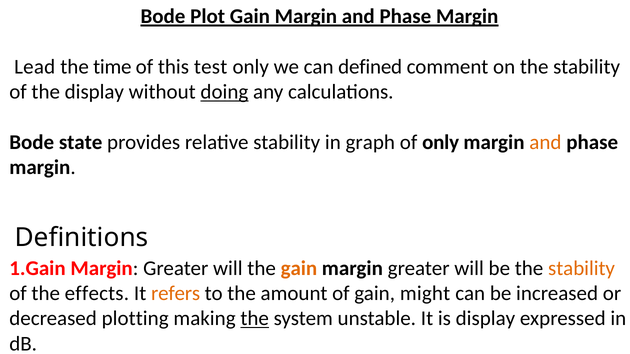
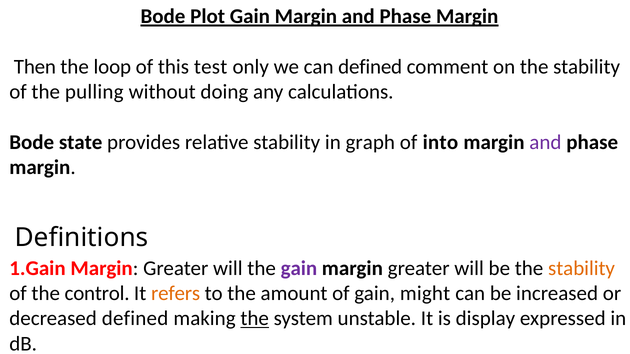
Lead: Lead -> Then
time: time -> loop
the display: display -> pulling
doing underline: present -> none
of only: only -> into
and at (545, 142) colour: orange -> purple
gain at (299, 268) colour: orange -> purple
effects: effects -> control
decreased plotting: plotting -> defined
